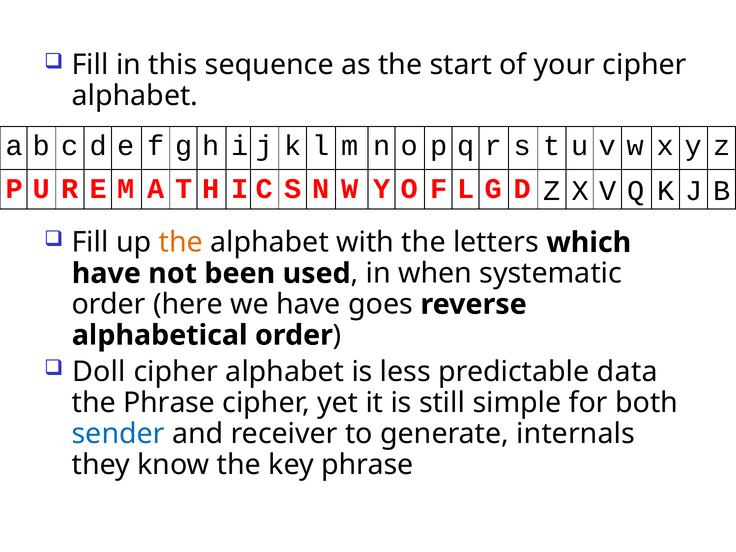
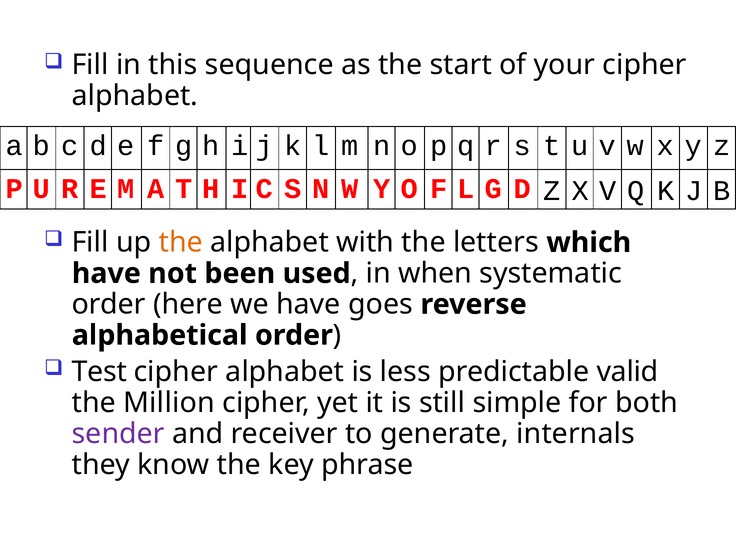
Doll: Doll -> Test
data: data -> valid
the Phrase: Phrase -> Million
sender colour: blue -> purple
